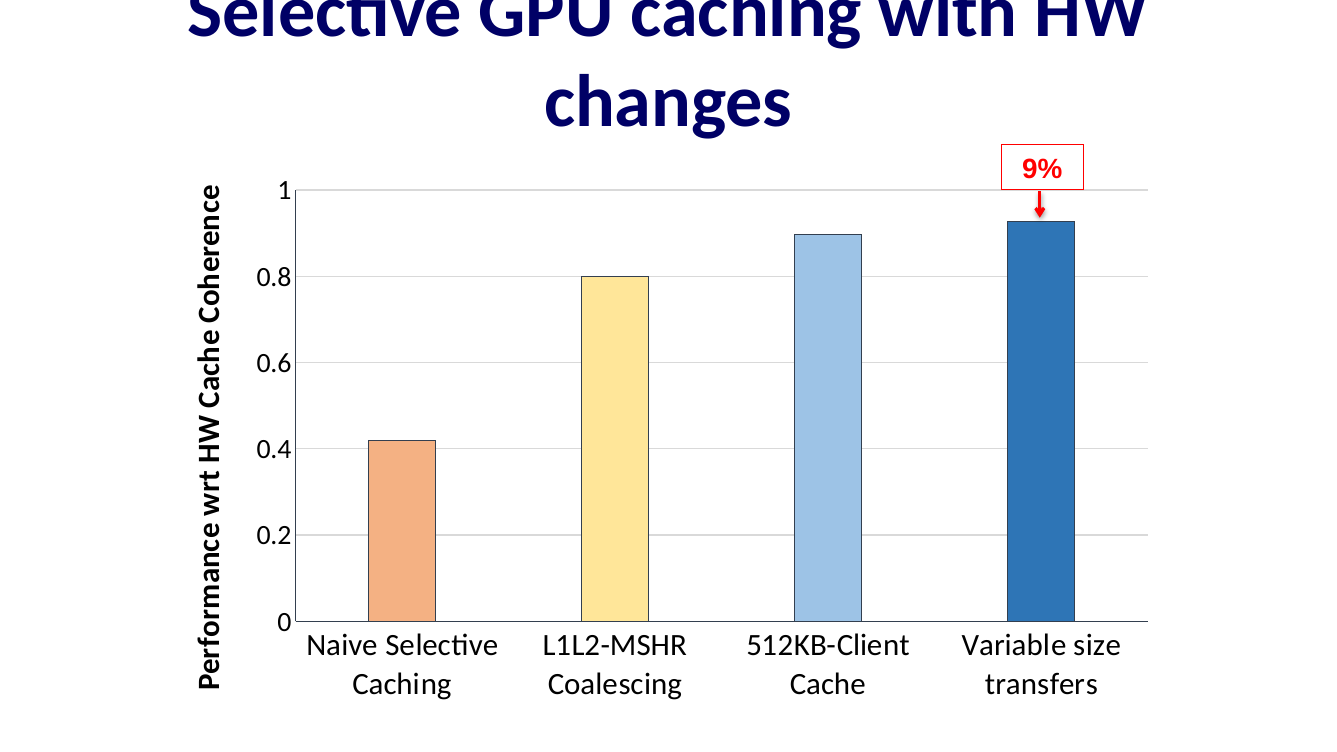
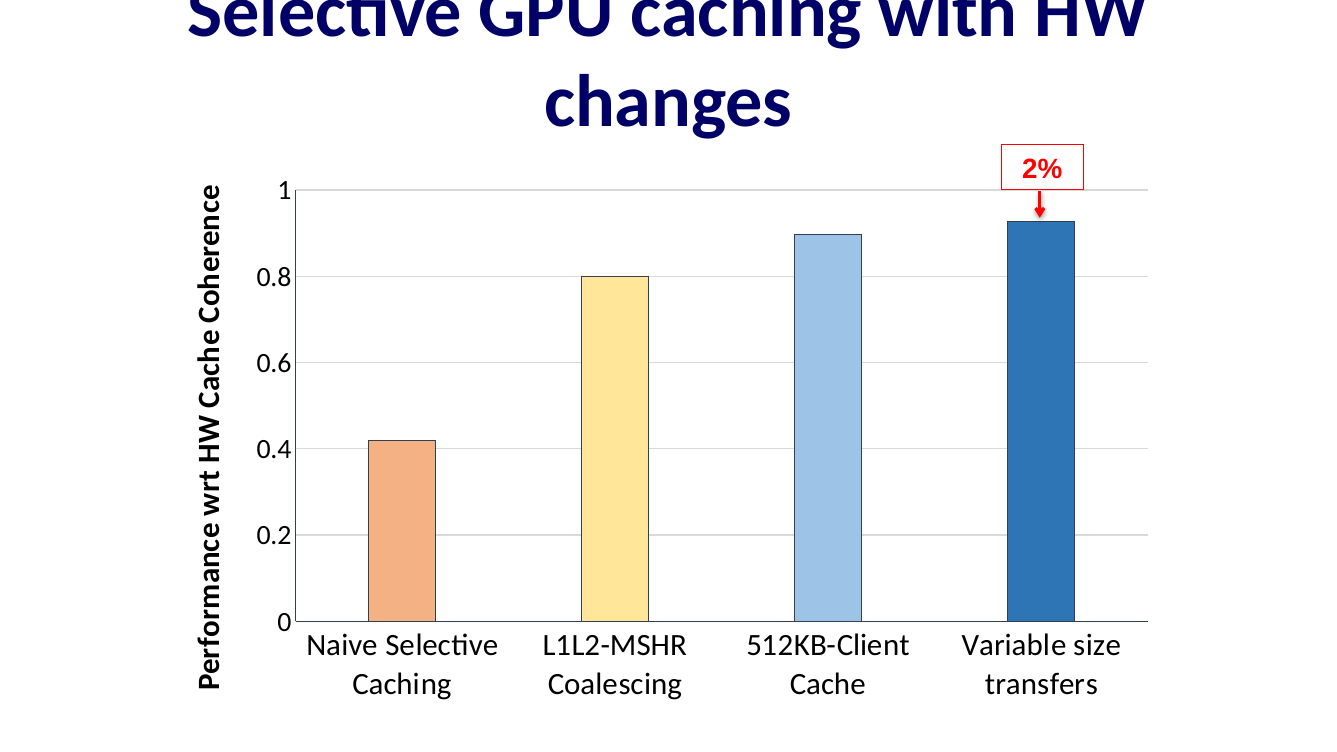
9%: 9% -> 2%
